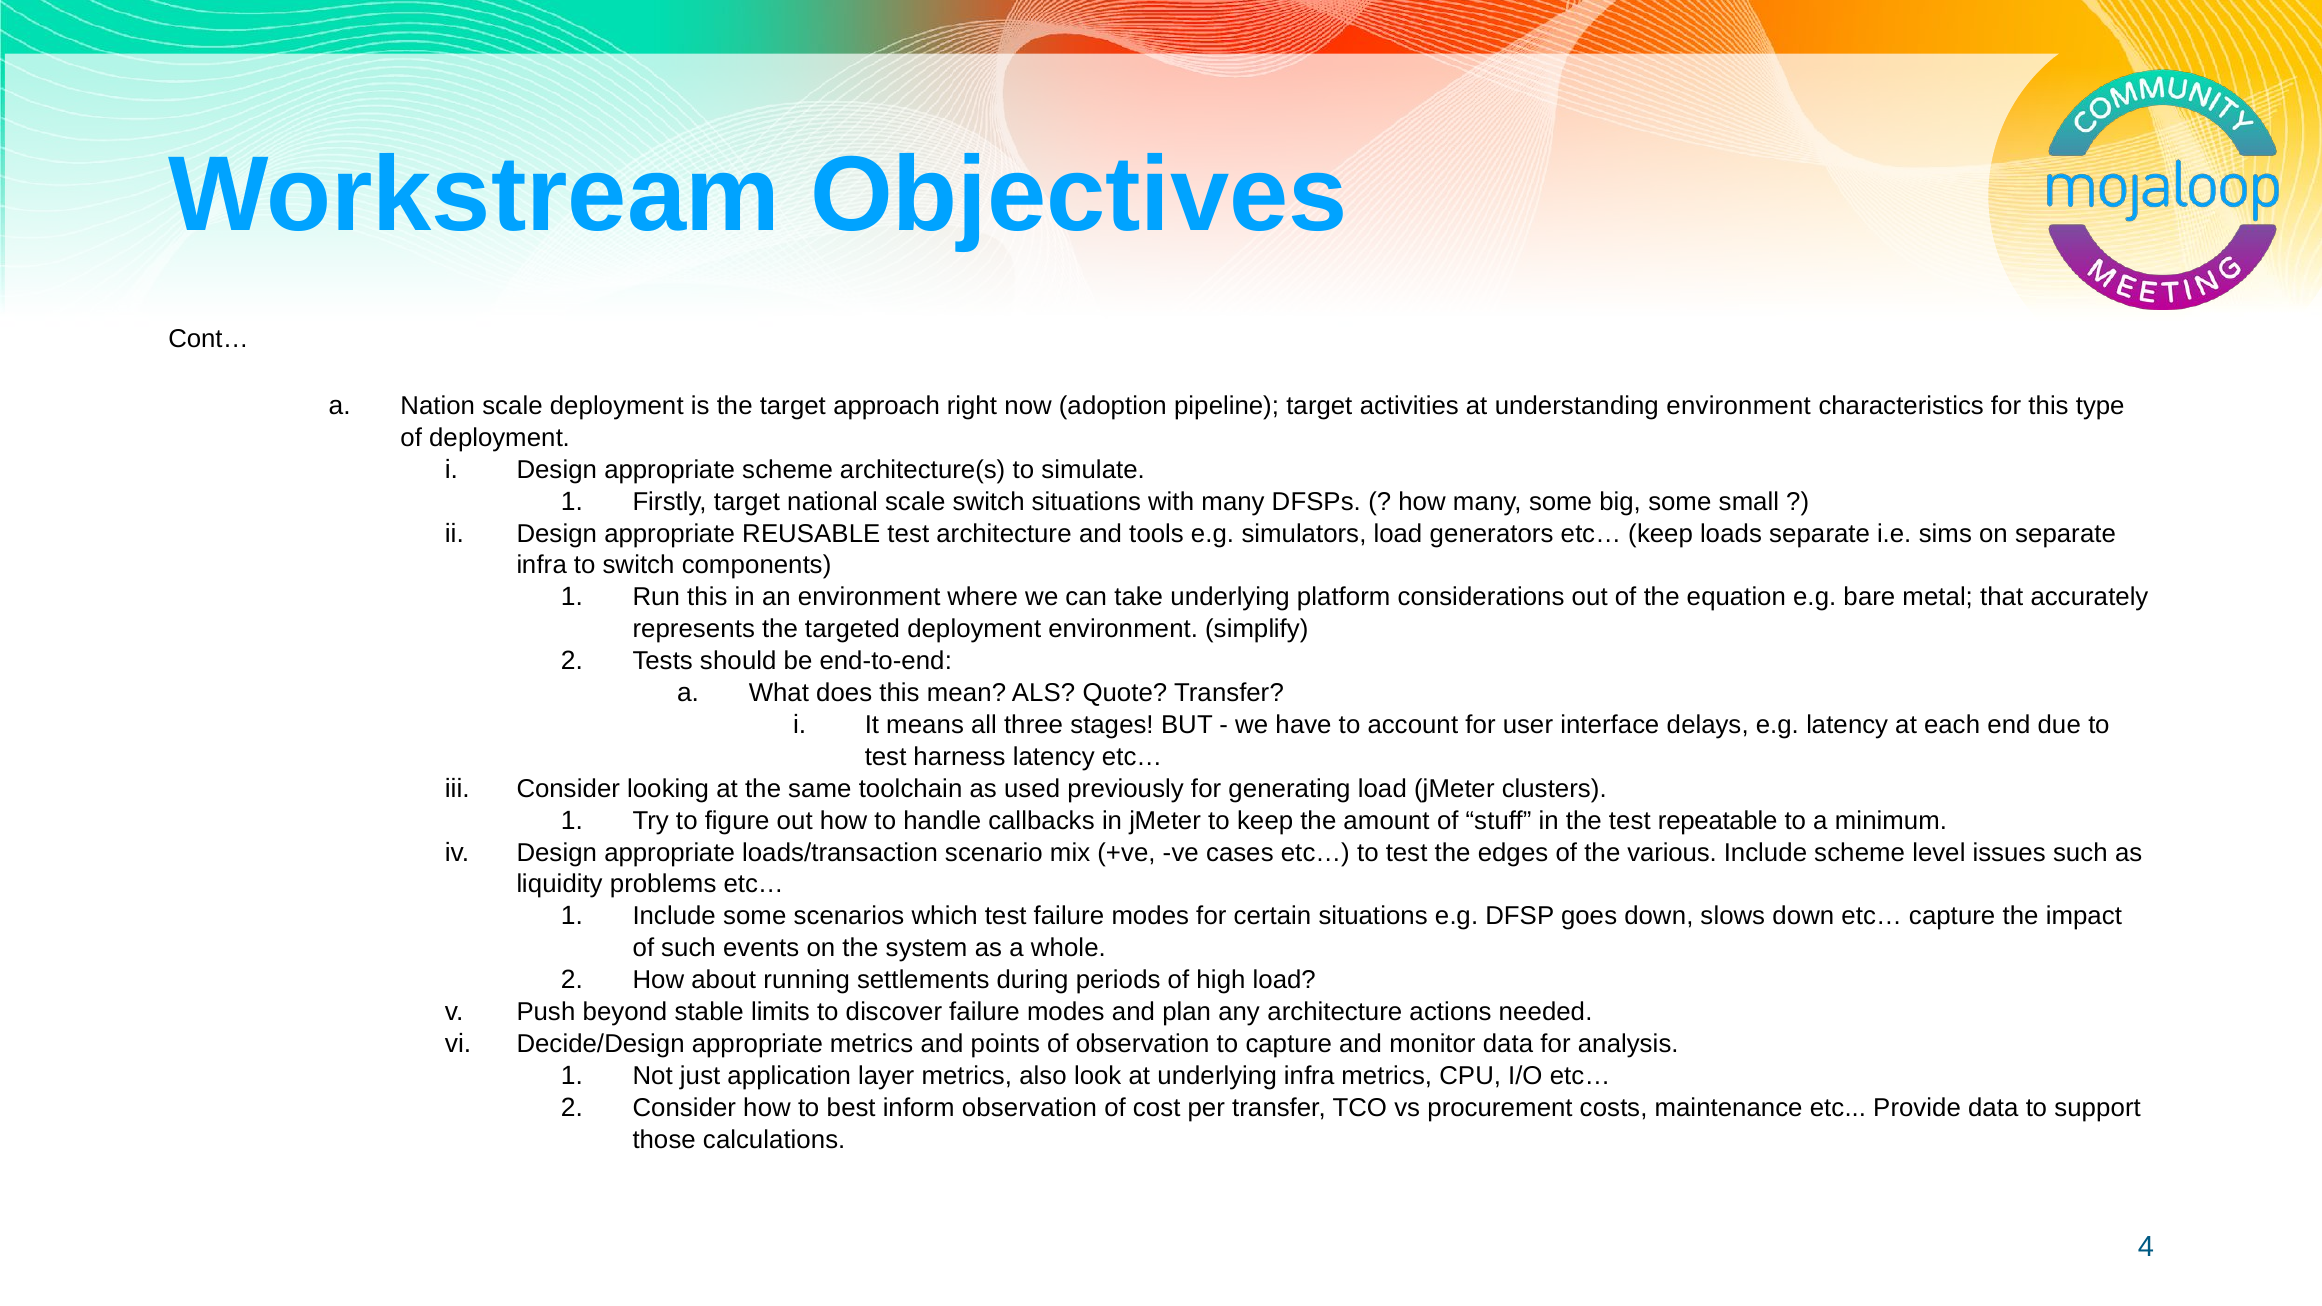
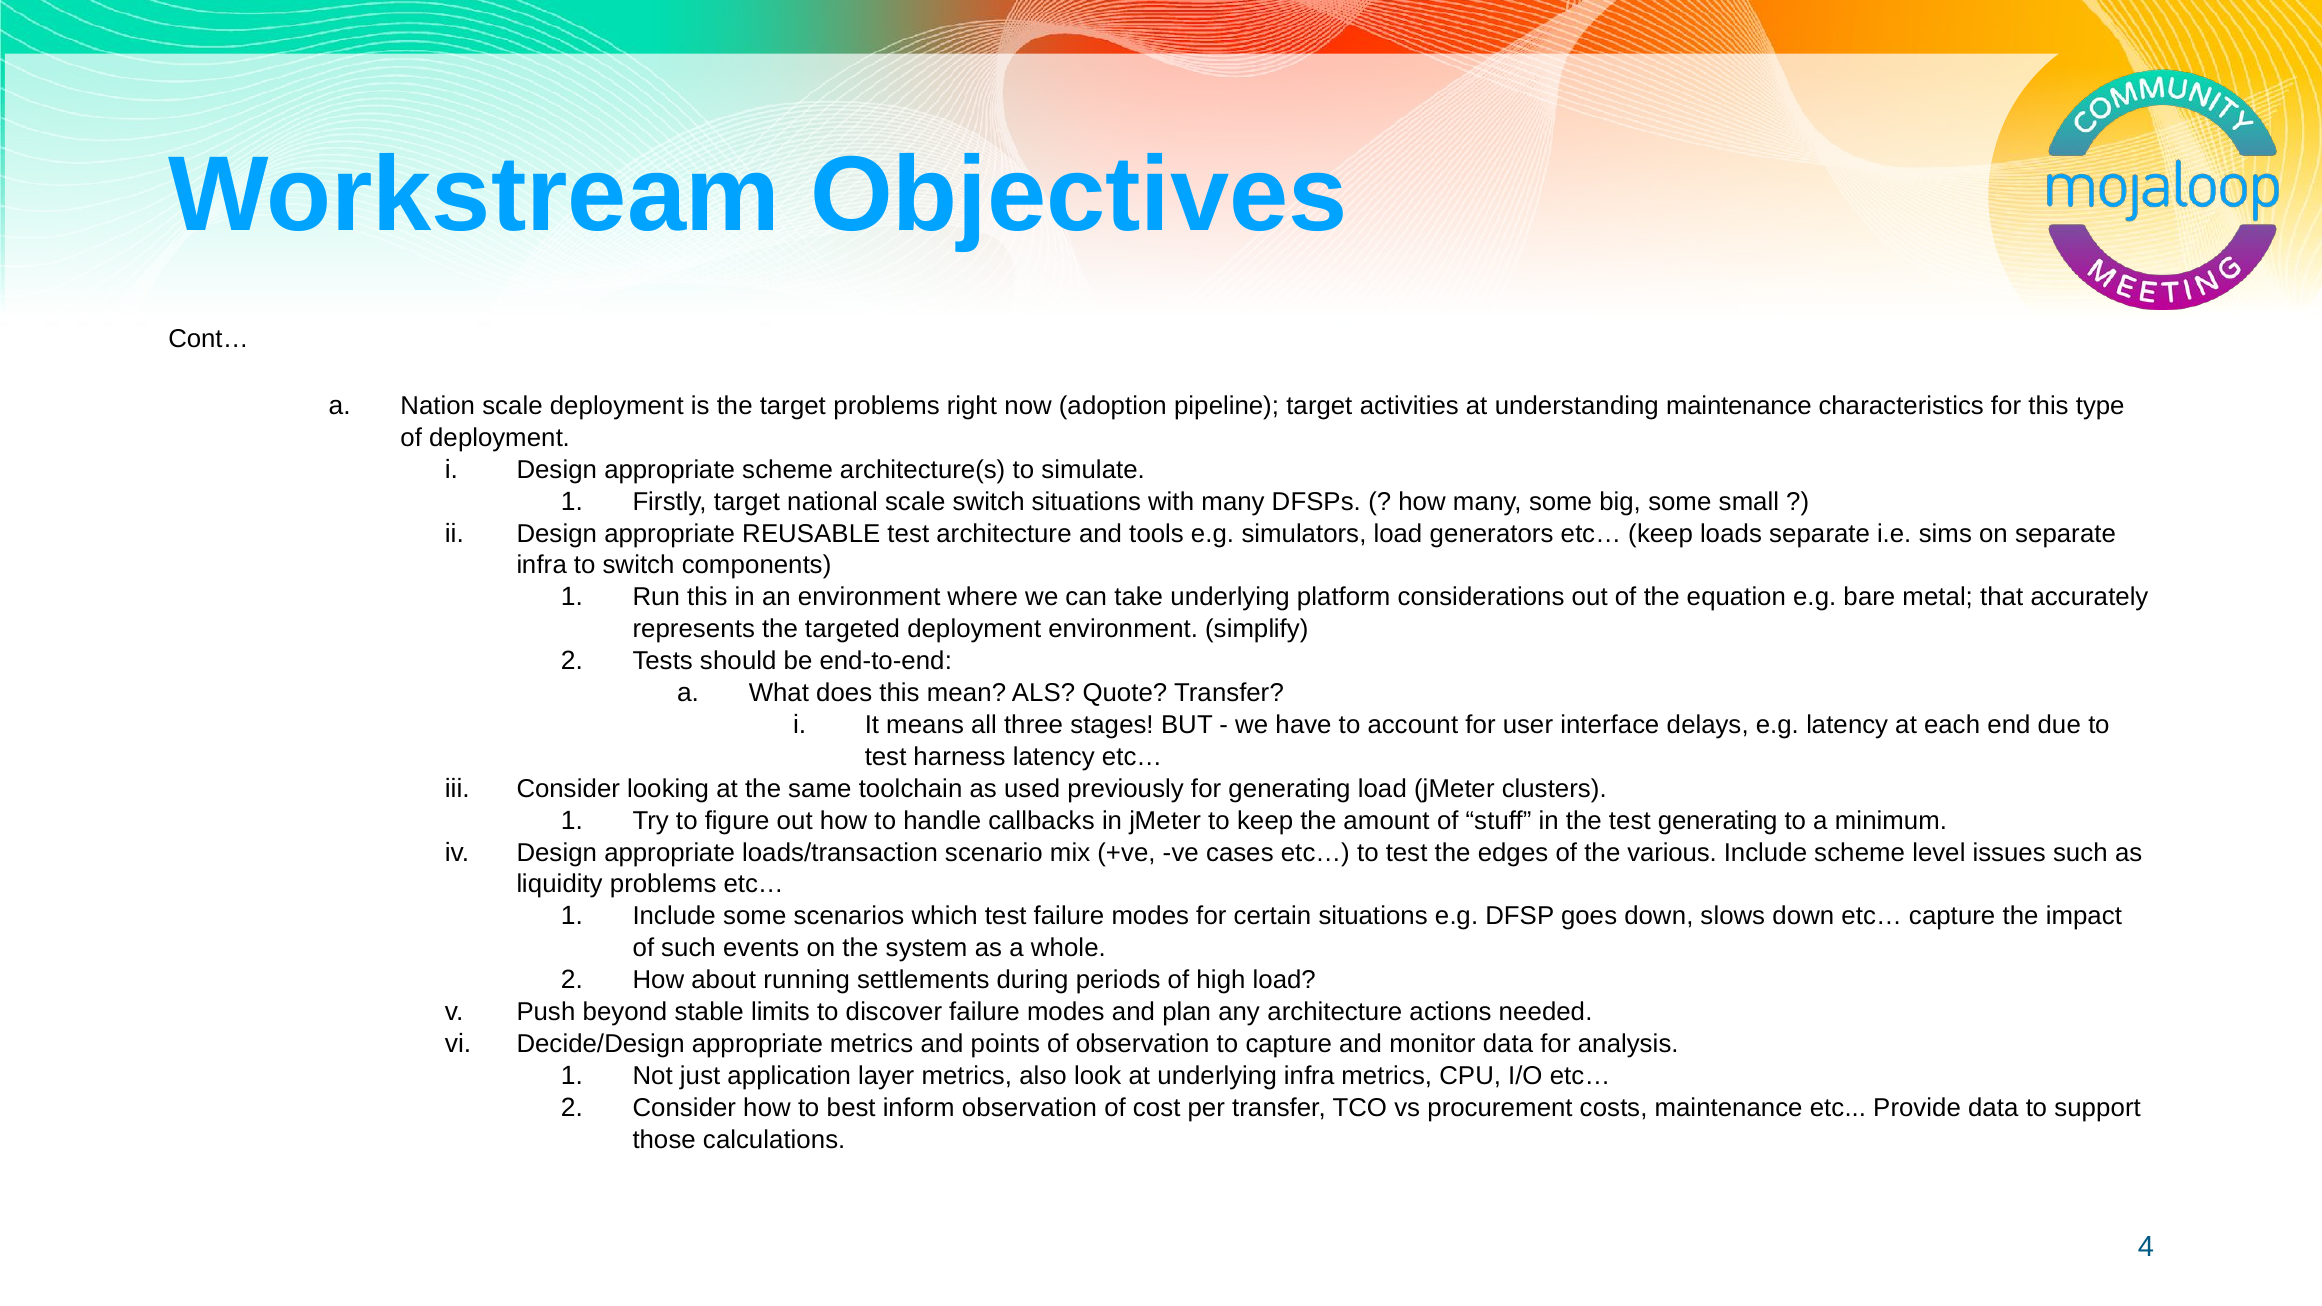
target approach: approach -> problems
understanding environment: environment -> maintenance
test repeatable: repeatable -> generating
